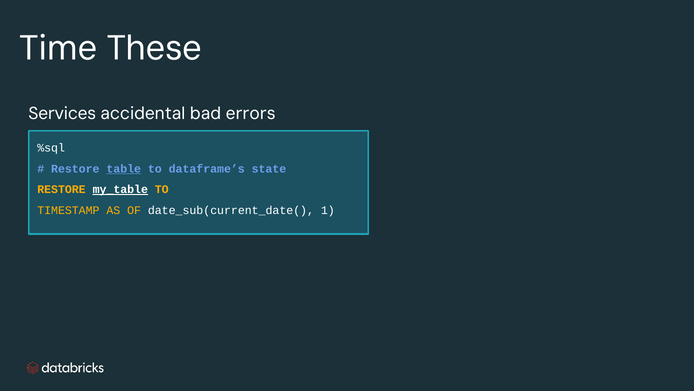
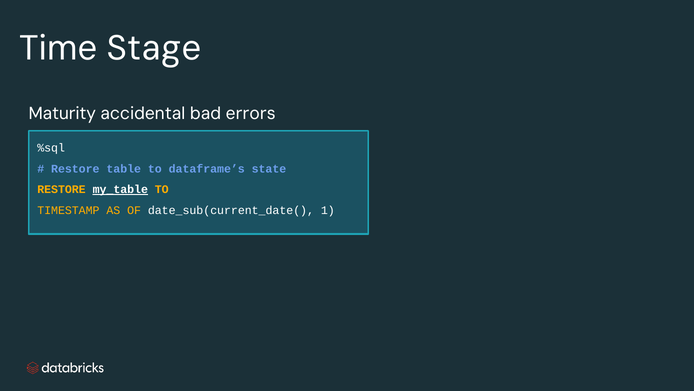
These: These -> Stage
Services: Services -> Maturity
table underline: present -> none
